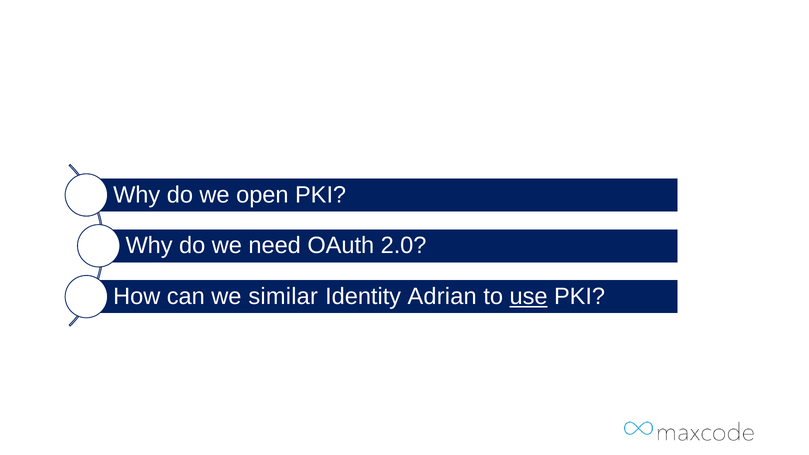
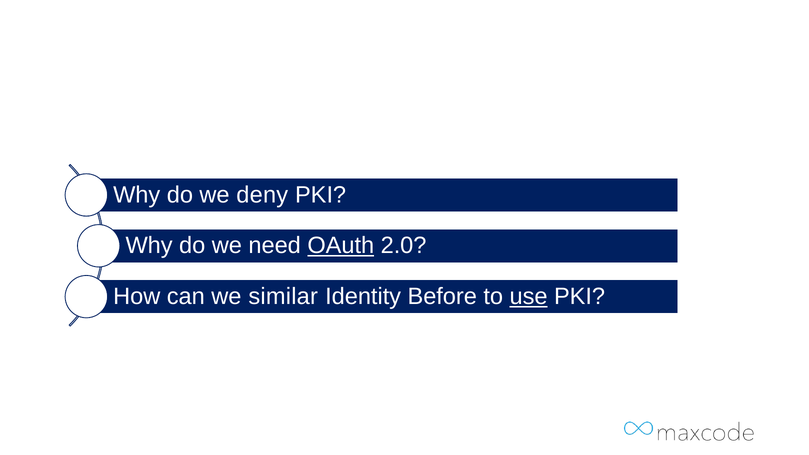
open: open -> deny
OAuth underline: none -> present
Adrian: Adrian -> Before
